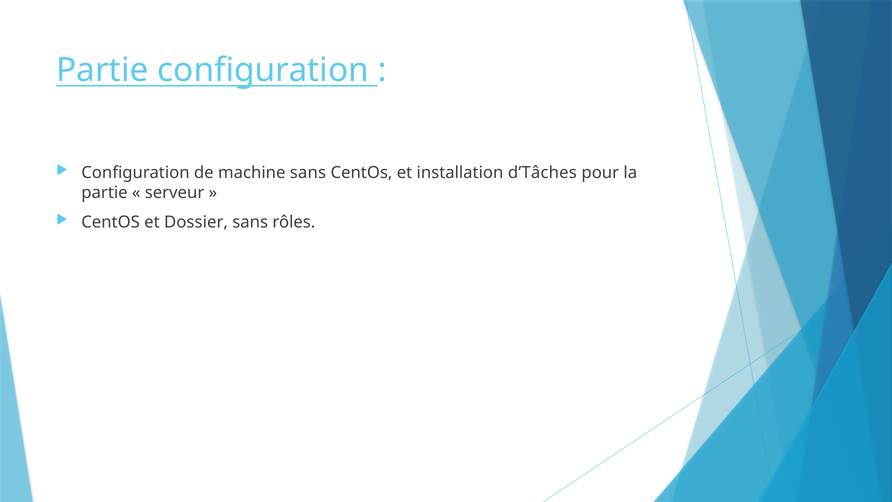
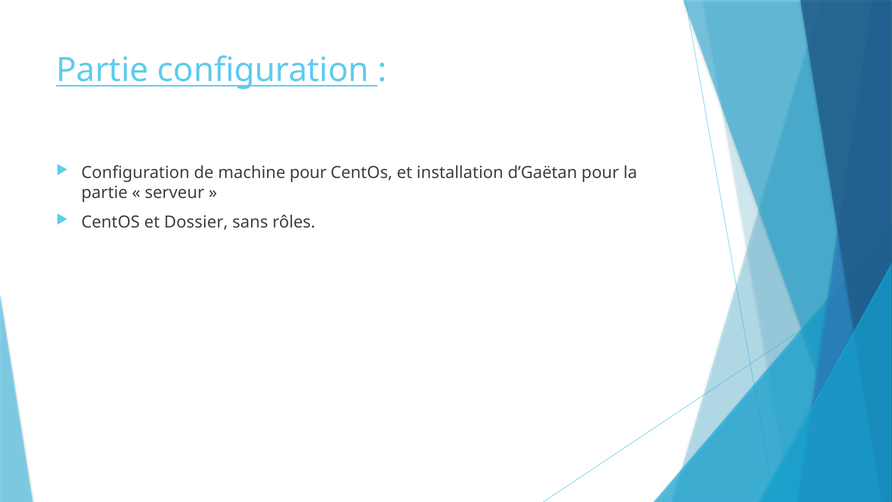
machine sans: sans -> pour
d’Tâches: d’Tâches -> d’Gaëtan
